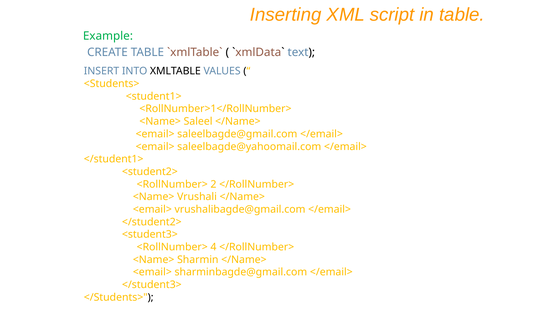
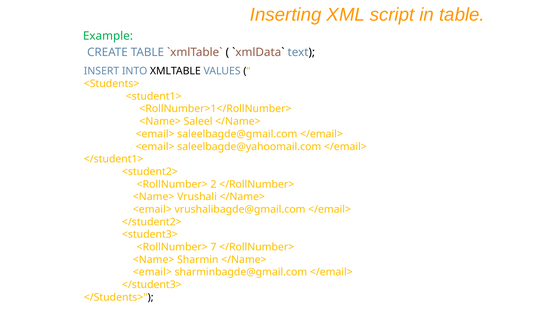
4: 4 -> 7
